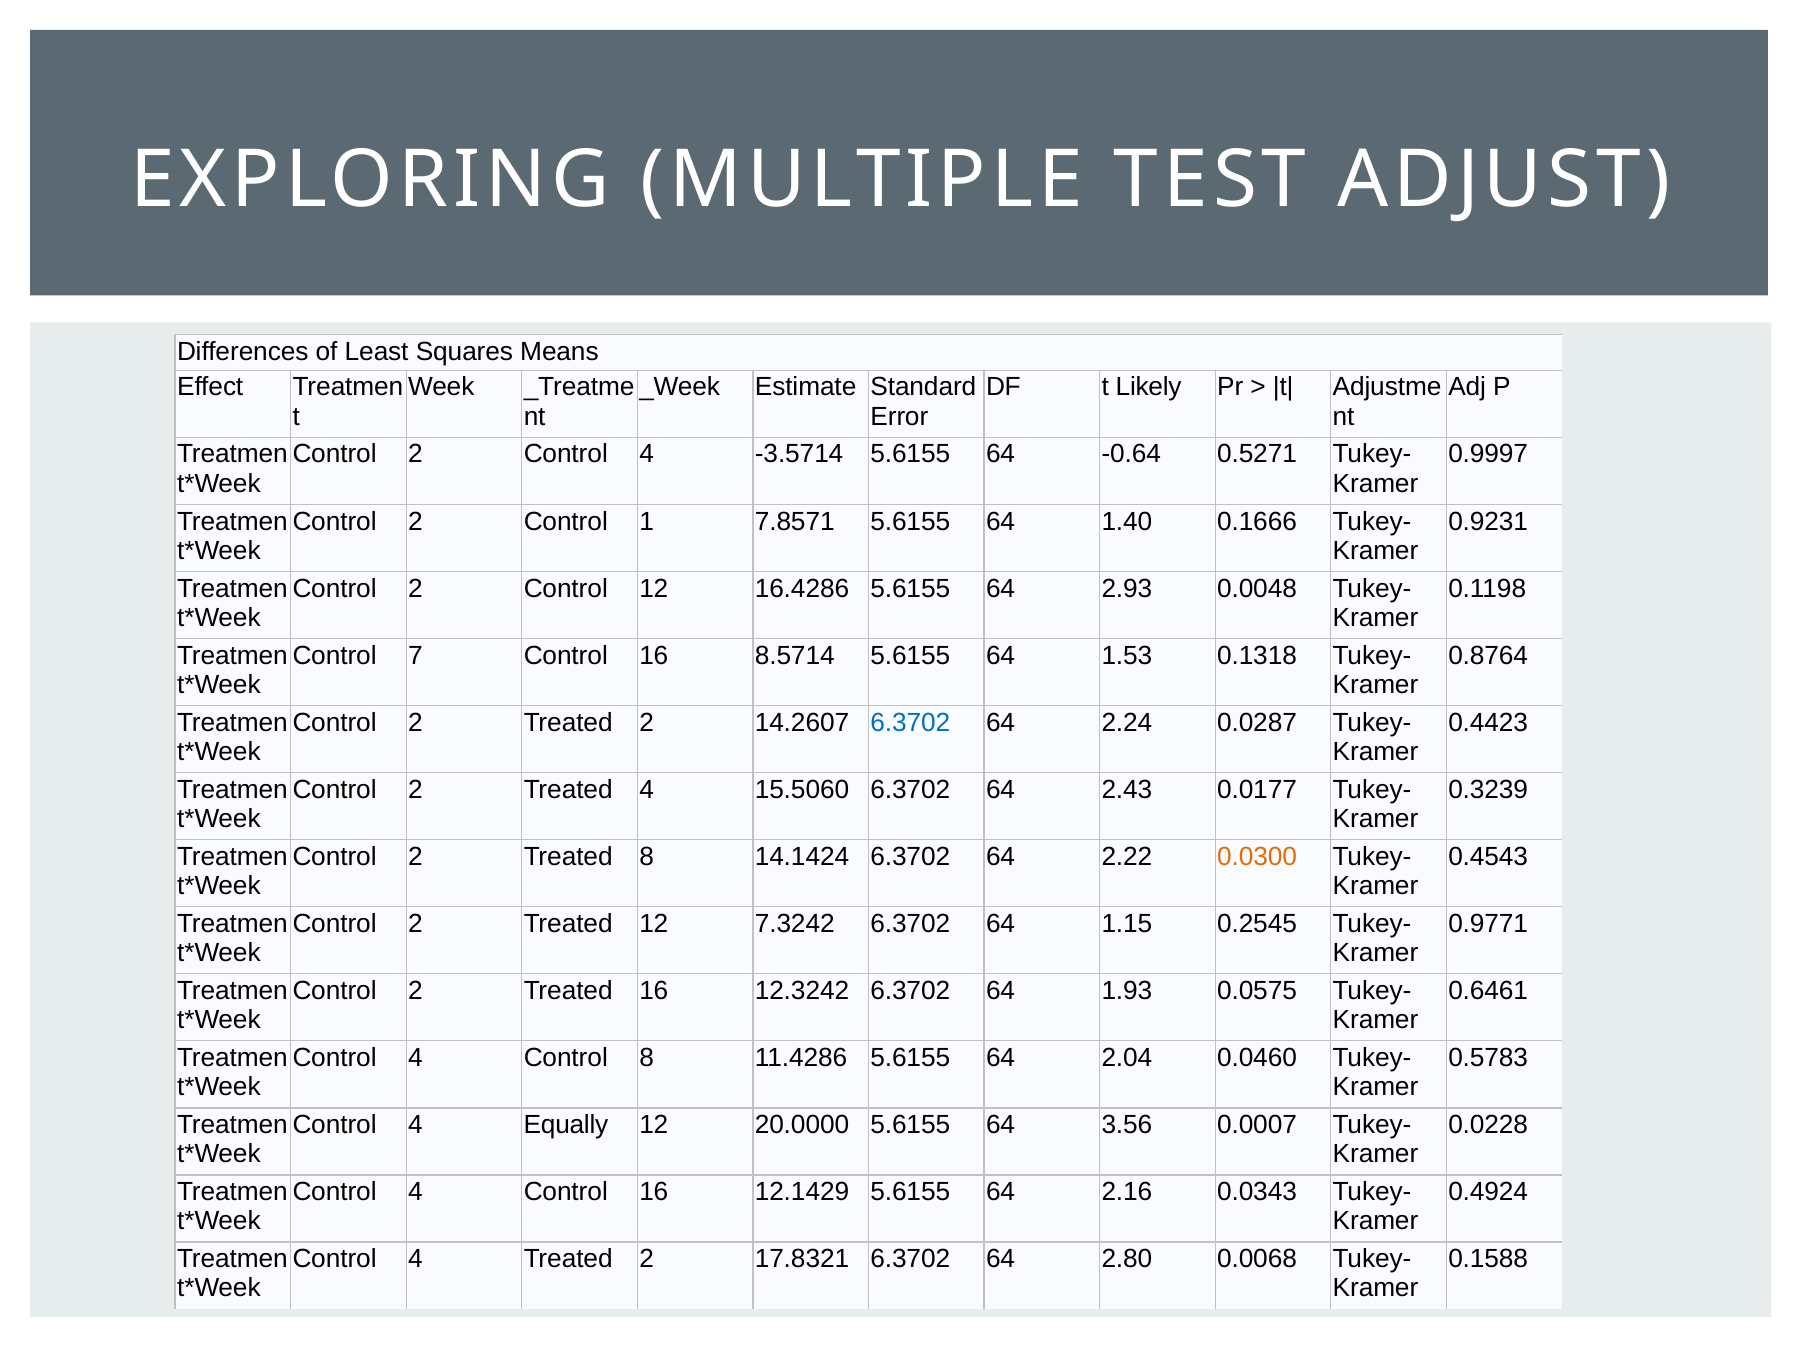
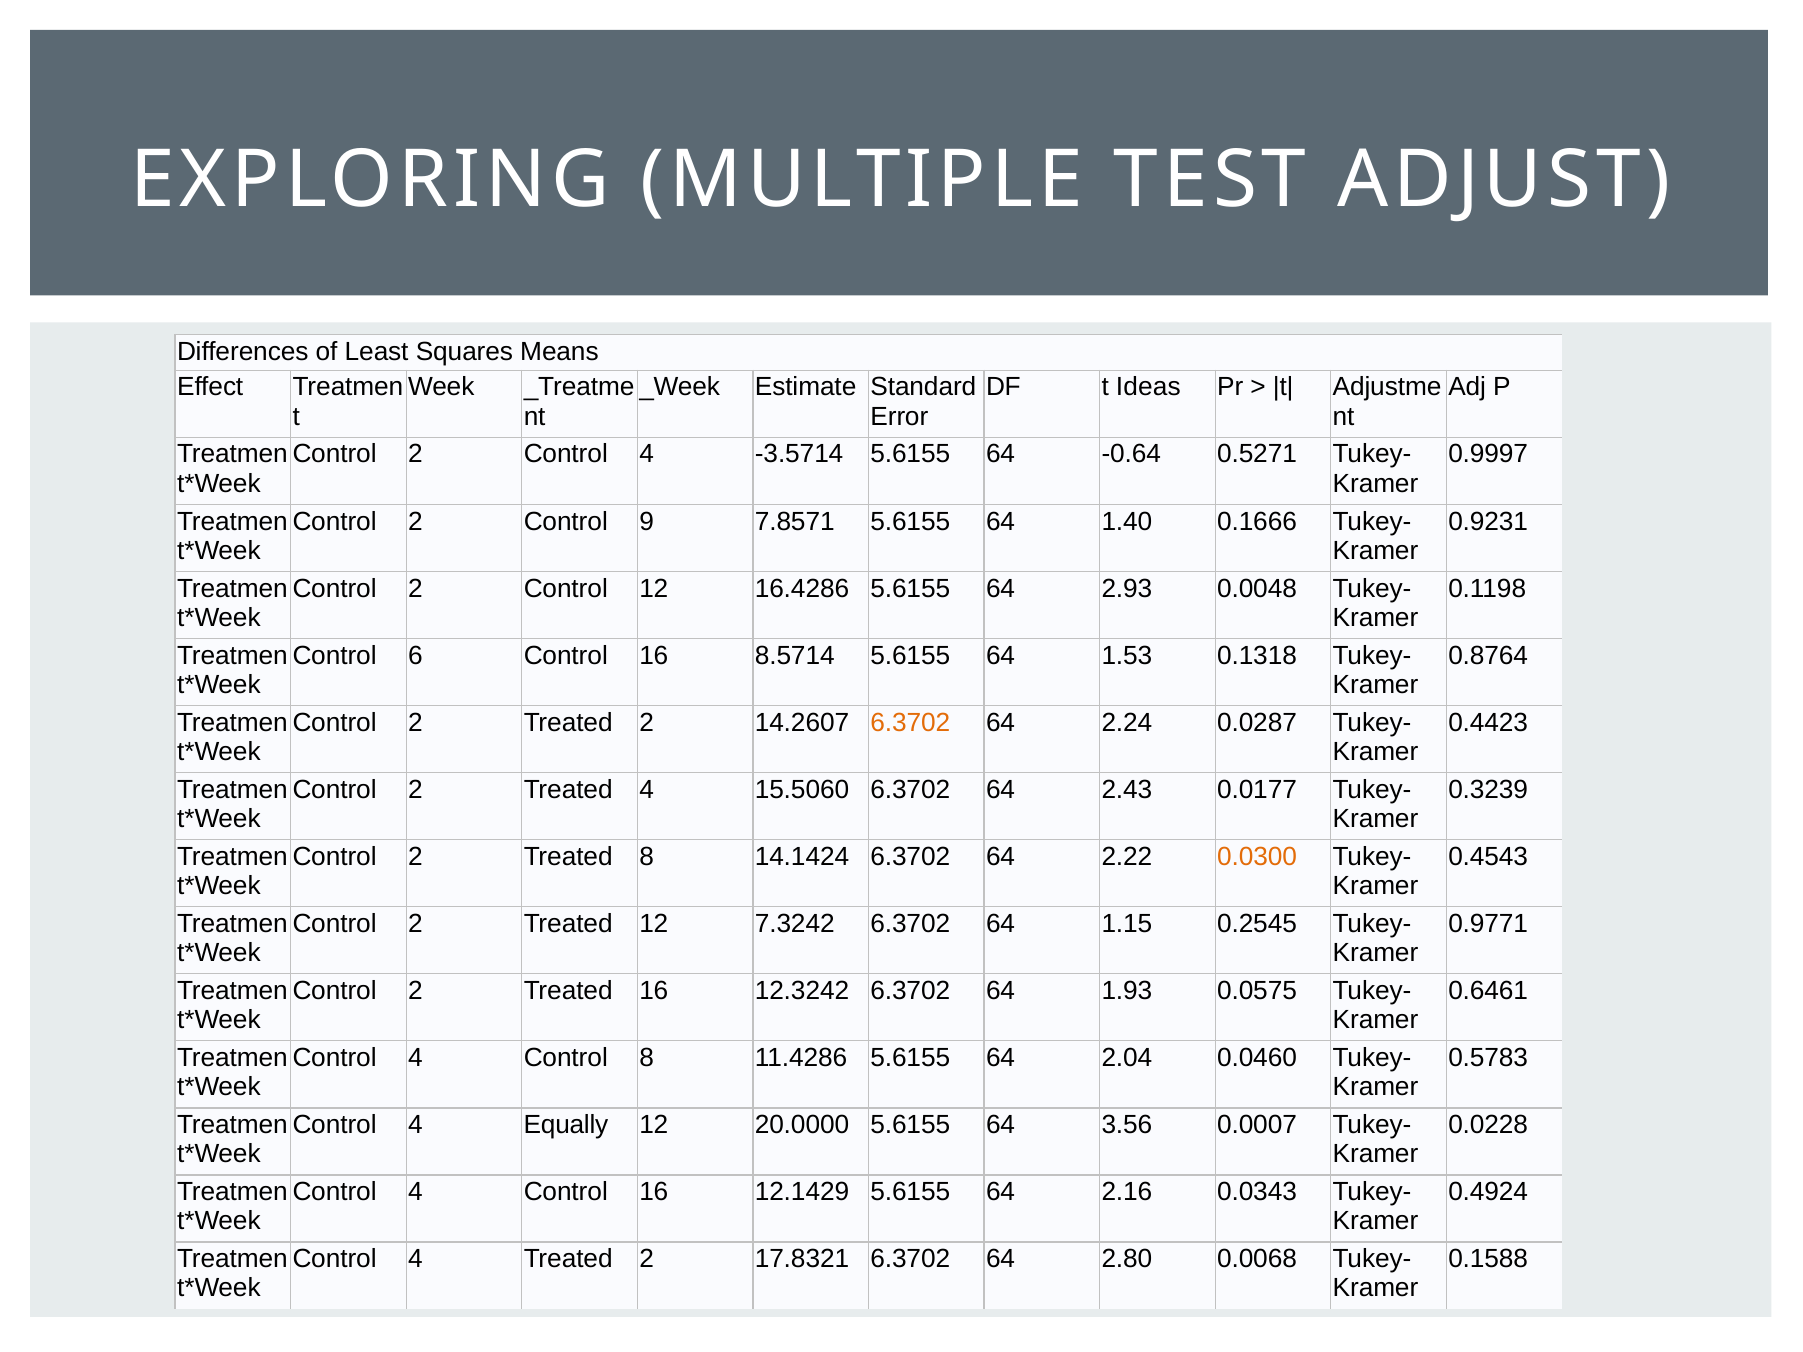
Likely: Likely -> Ideas
1: 1 -> 9
7: 7 -> 6
6.3702 at (910, 723) colour: blue -> orange
